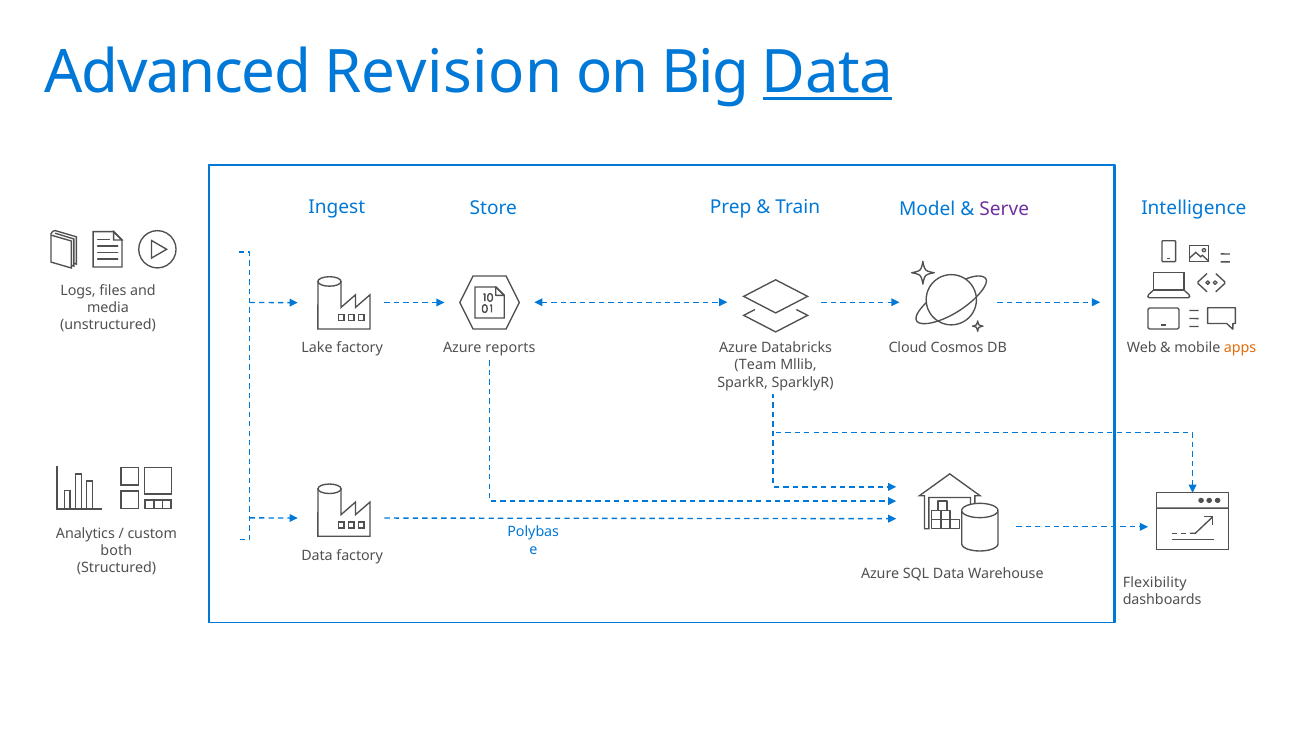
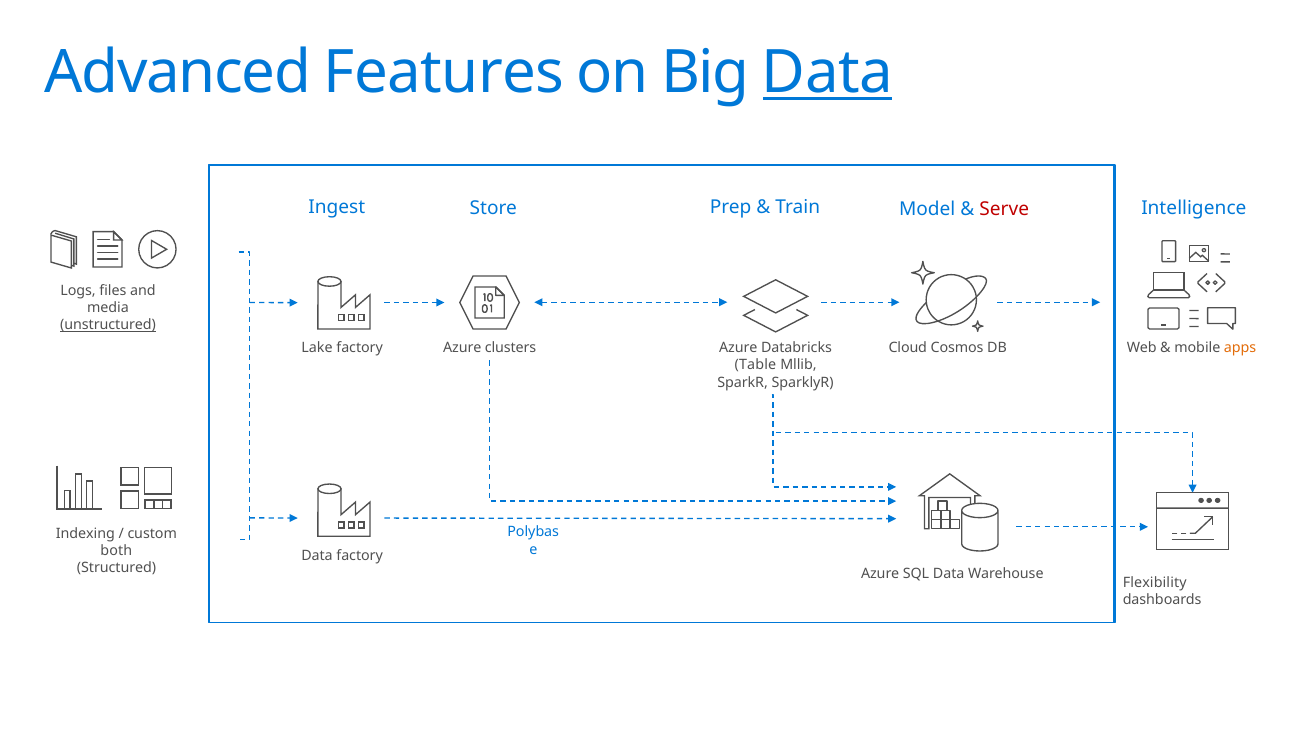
Revision: Revision -> Features
Serve colour: purple -> red
unstructured underline: none -> present
reports: reports -> clusters
Team: Team -> Table
Analytics: Analytics -> Indexing
